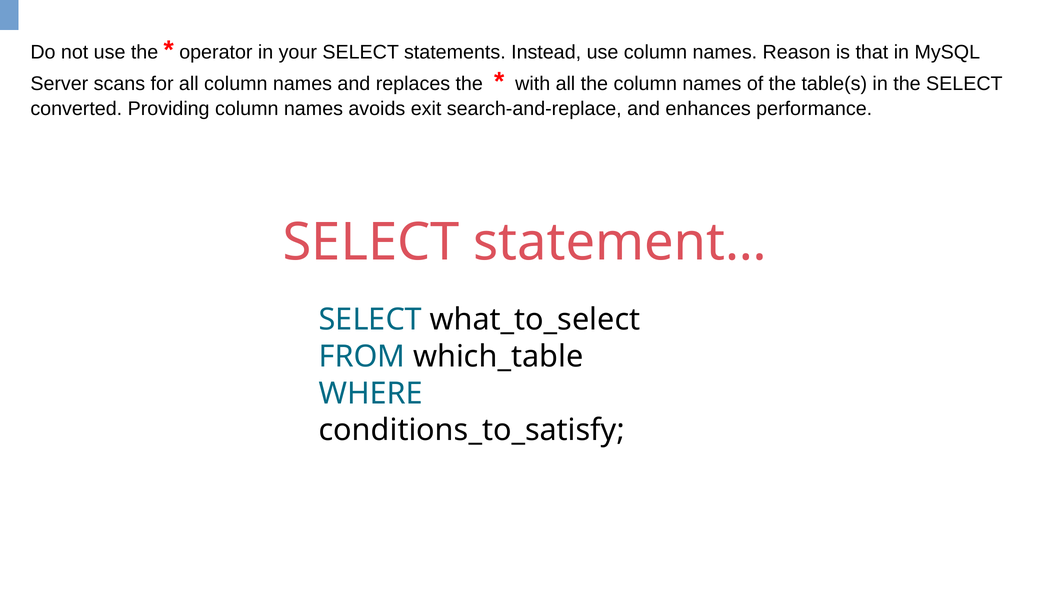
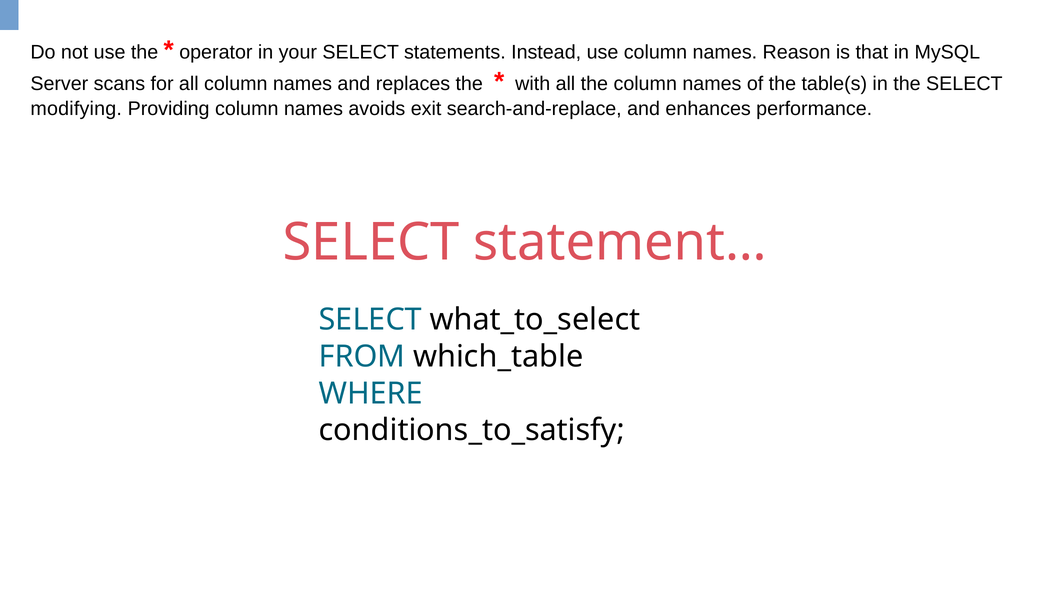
converted: converted -> modifying
